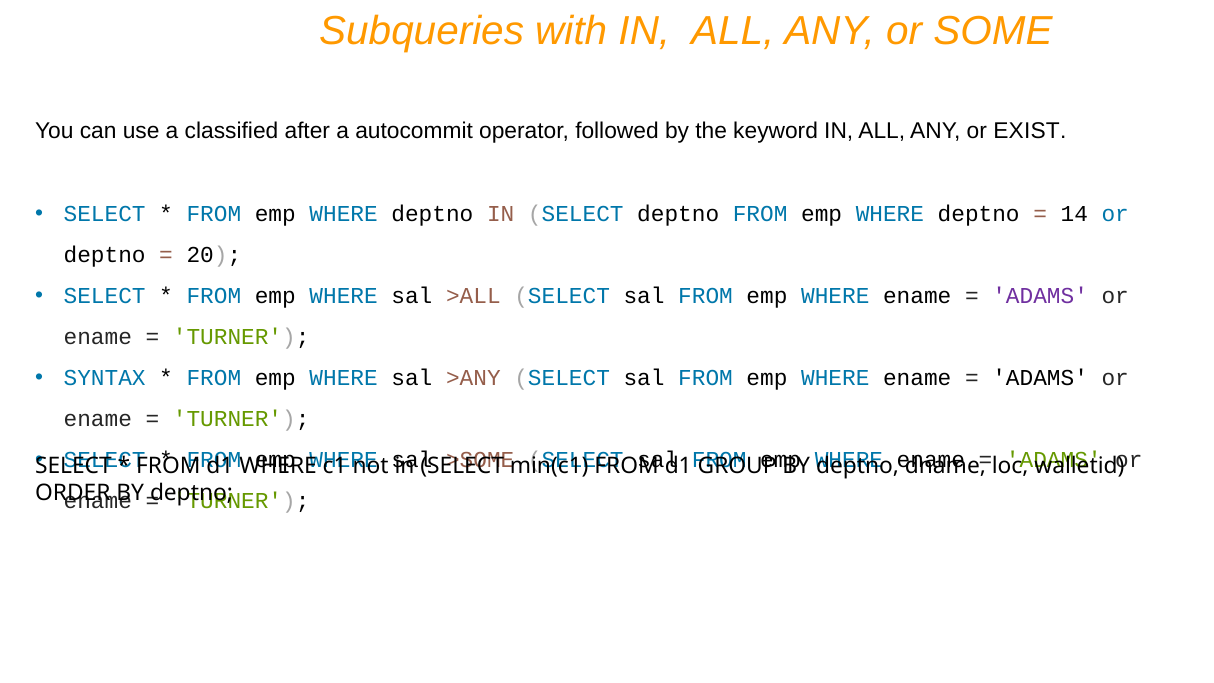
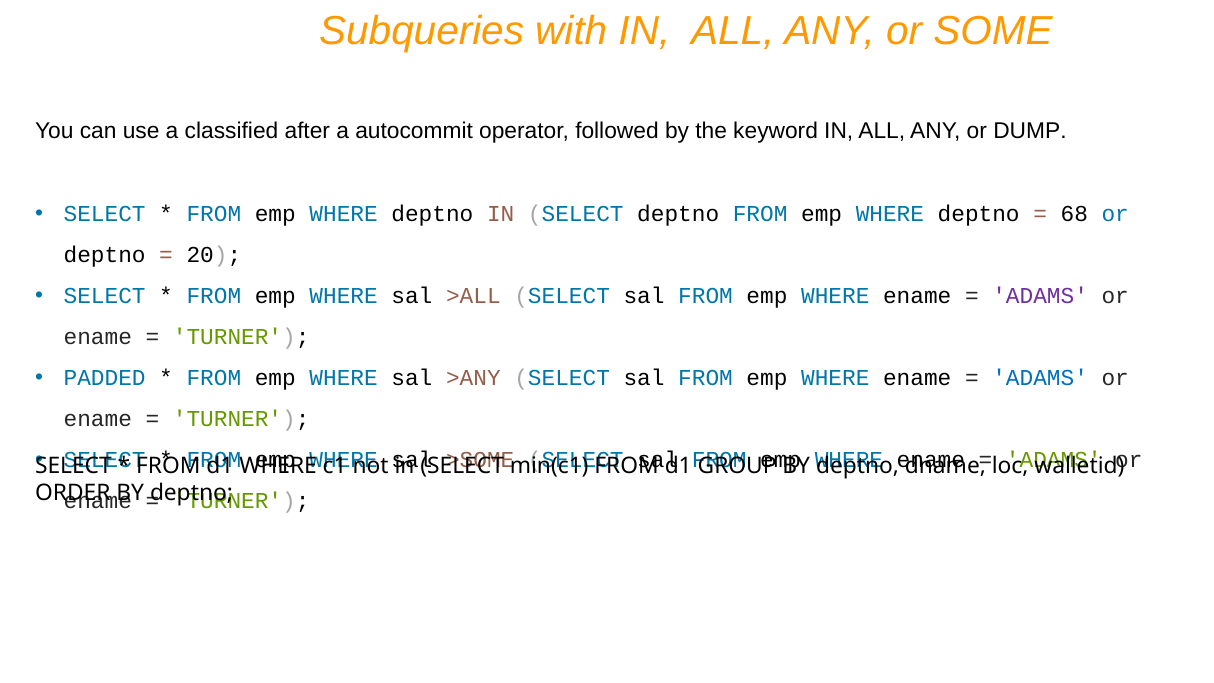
EXIST: EXIST -> DUMP
14: 14 -> 68
SYNTAX: SYNTAX -> PADDED
ADAMS at (1040, 378) colour: black -> blue
